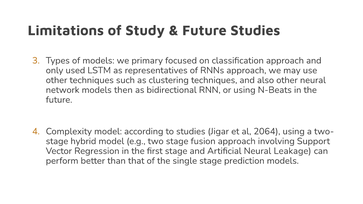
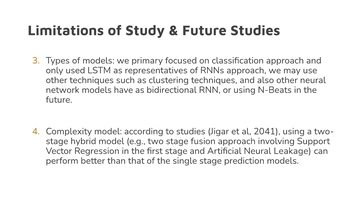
then: then -> have
2064: 2064 -> 2041
